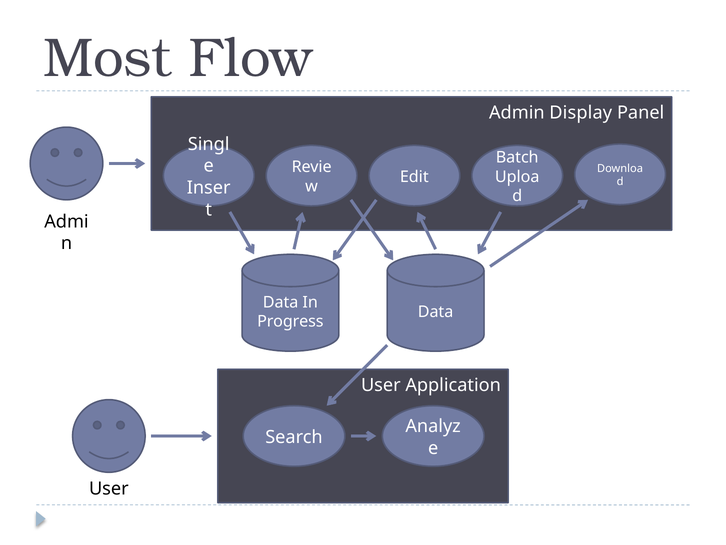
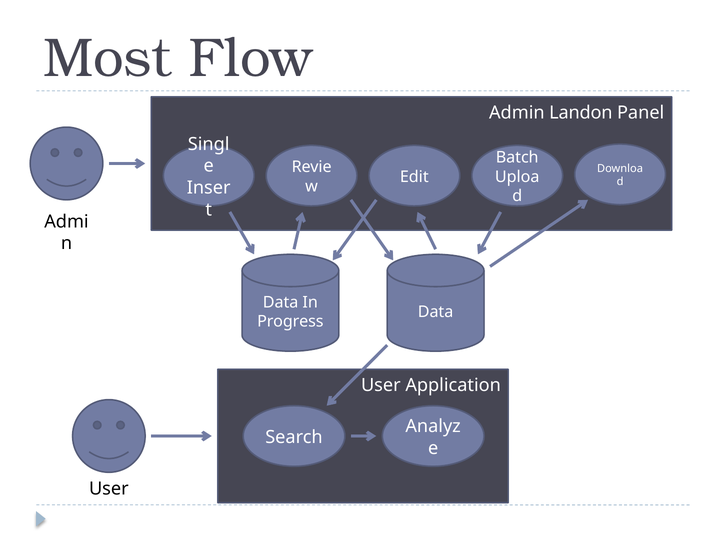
Display: Display -> Landon
